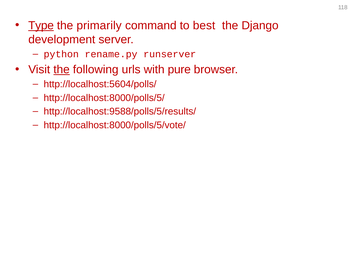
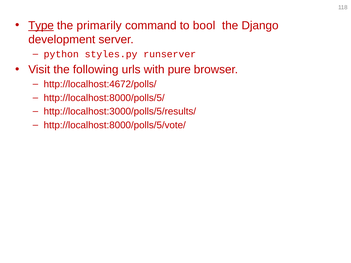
best: best -> bool
rename.py: rename.py -> styles.py
the at (62, 70) underline: present -> none
http://localhost:5604/polls/: http://localhost:5604/polls/ -> http://localhost:4672/polls/
http://localhost:9588/polls/5/results/: http://localhost:9588/polls/5/results/ -> http://localhost:3000/polls/5/results/
